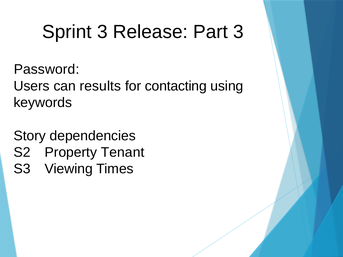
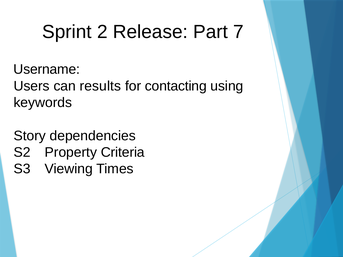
Sprint 3: 3 -> 2
Part 3: 3 -> 7
Password: Password -> Username
Tenant: Tenant -> Criteria
